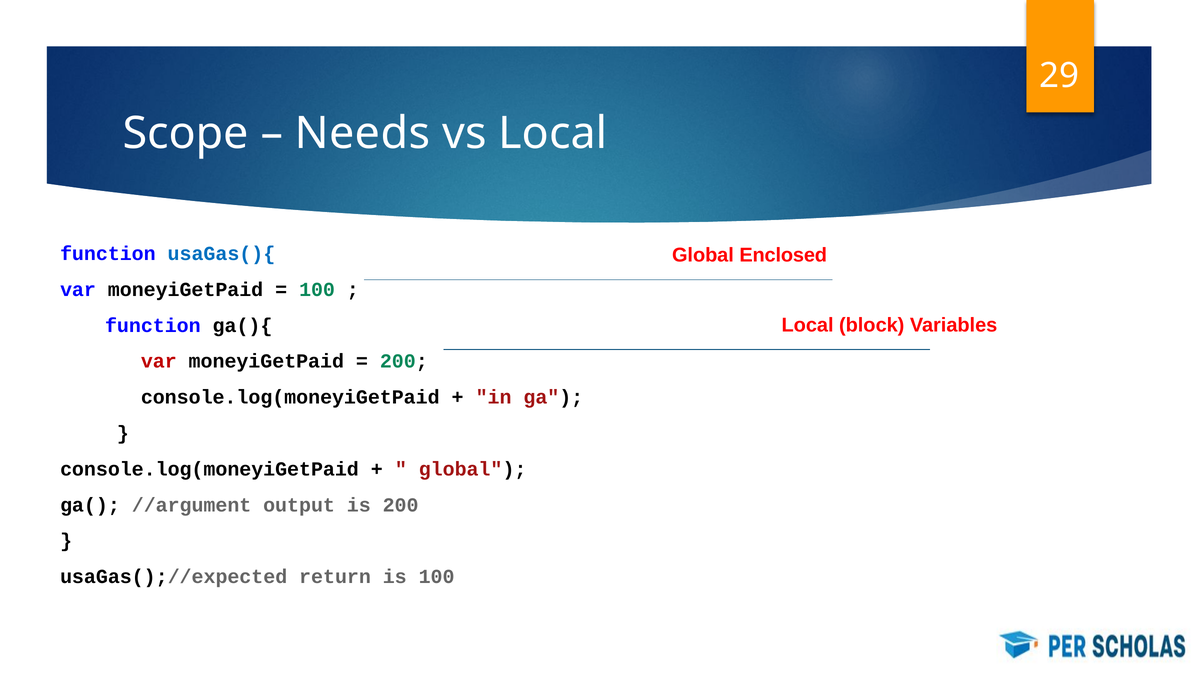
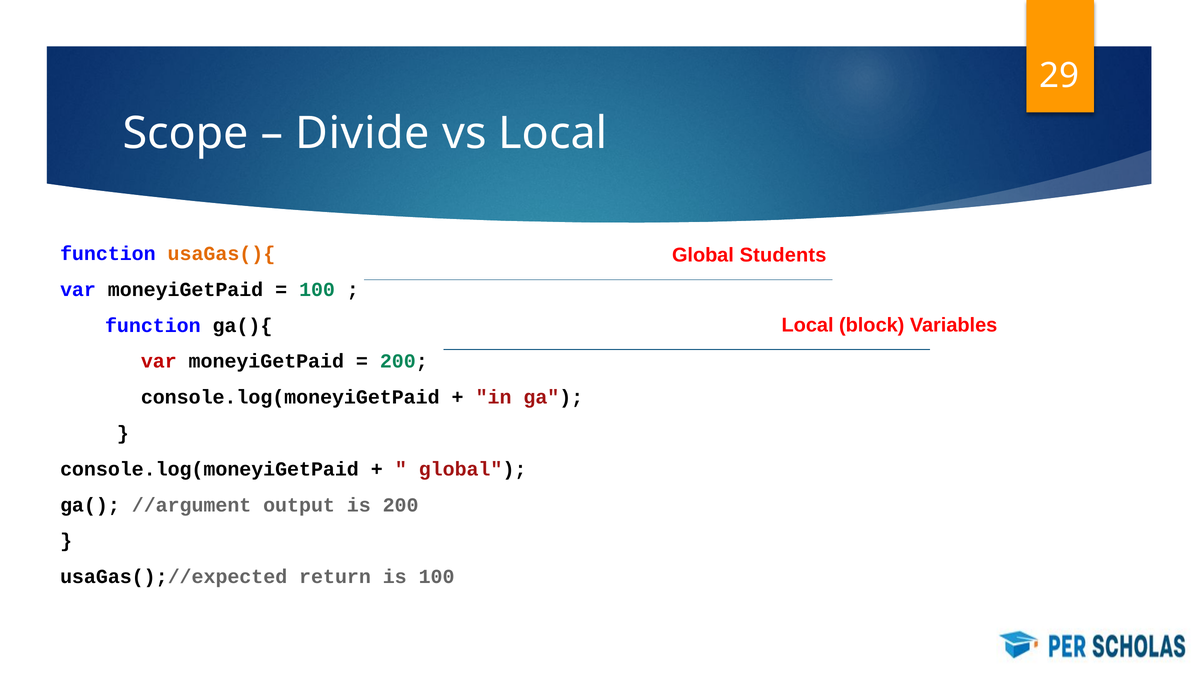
Needs: Needs -> Divide
Enclosed: Enclosed -> Students
usaGas(){ colour: blue -> orange
